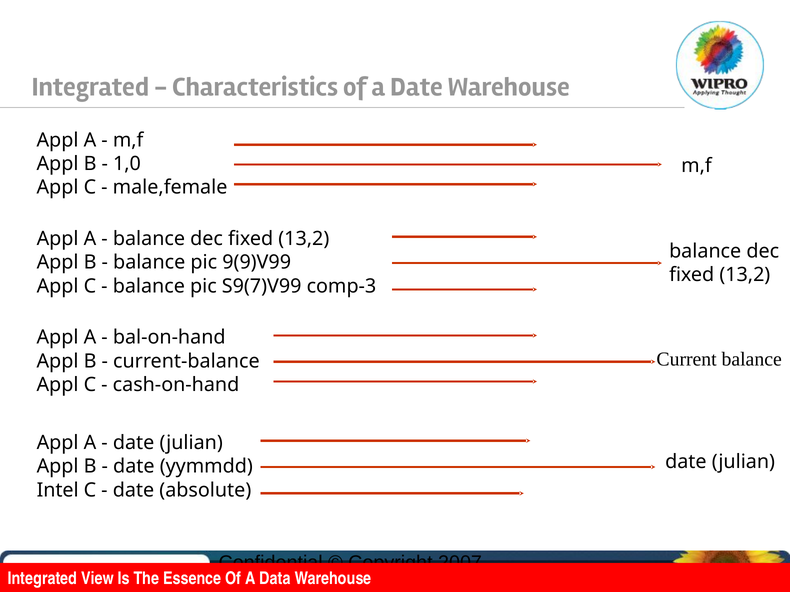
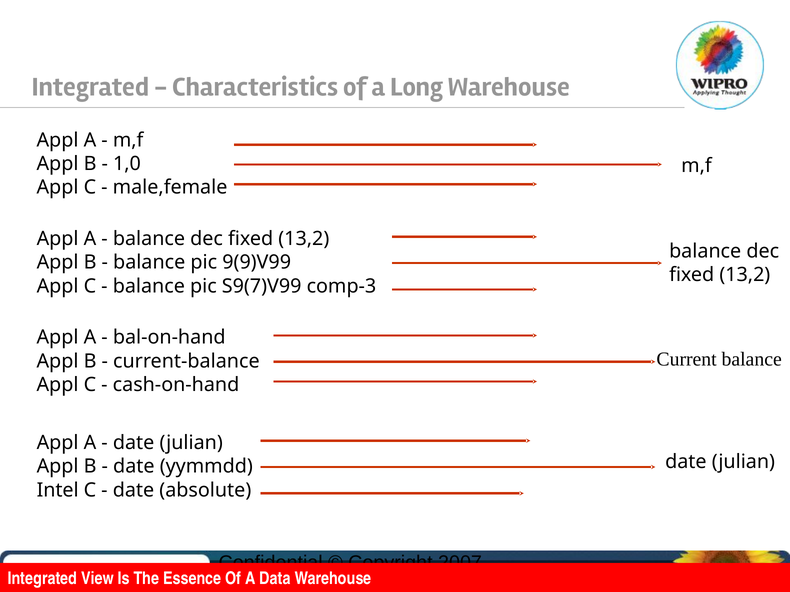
a Date: Date -> Long
